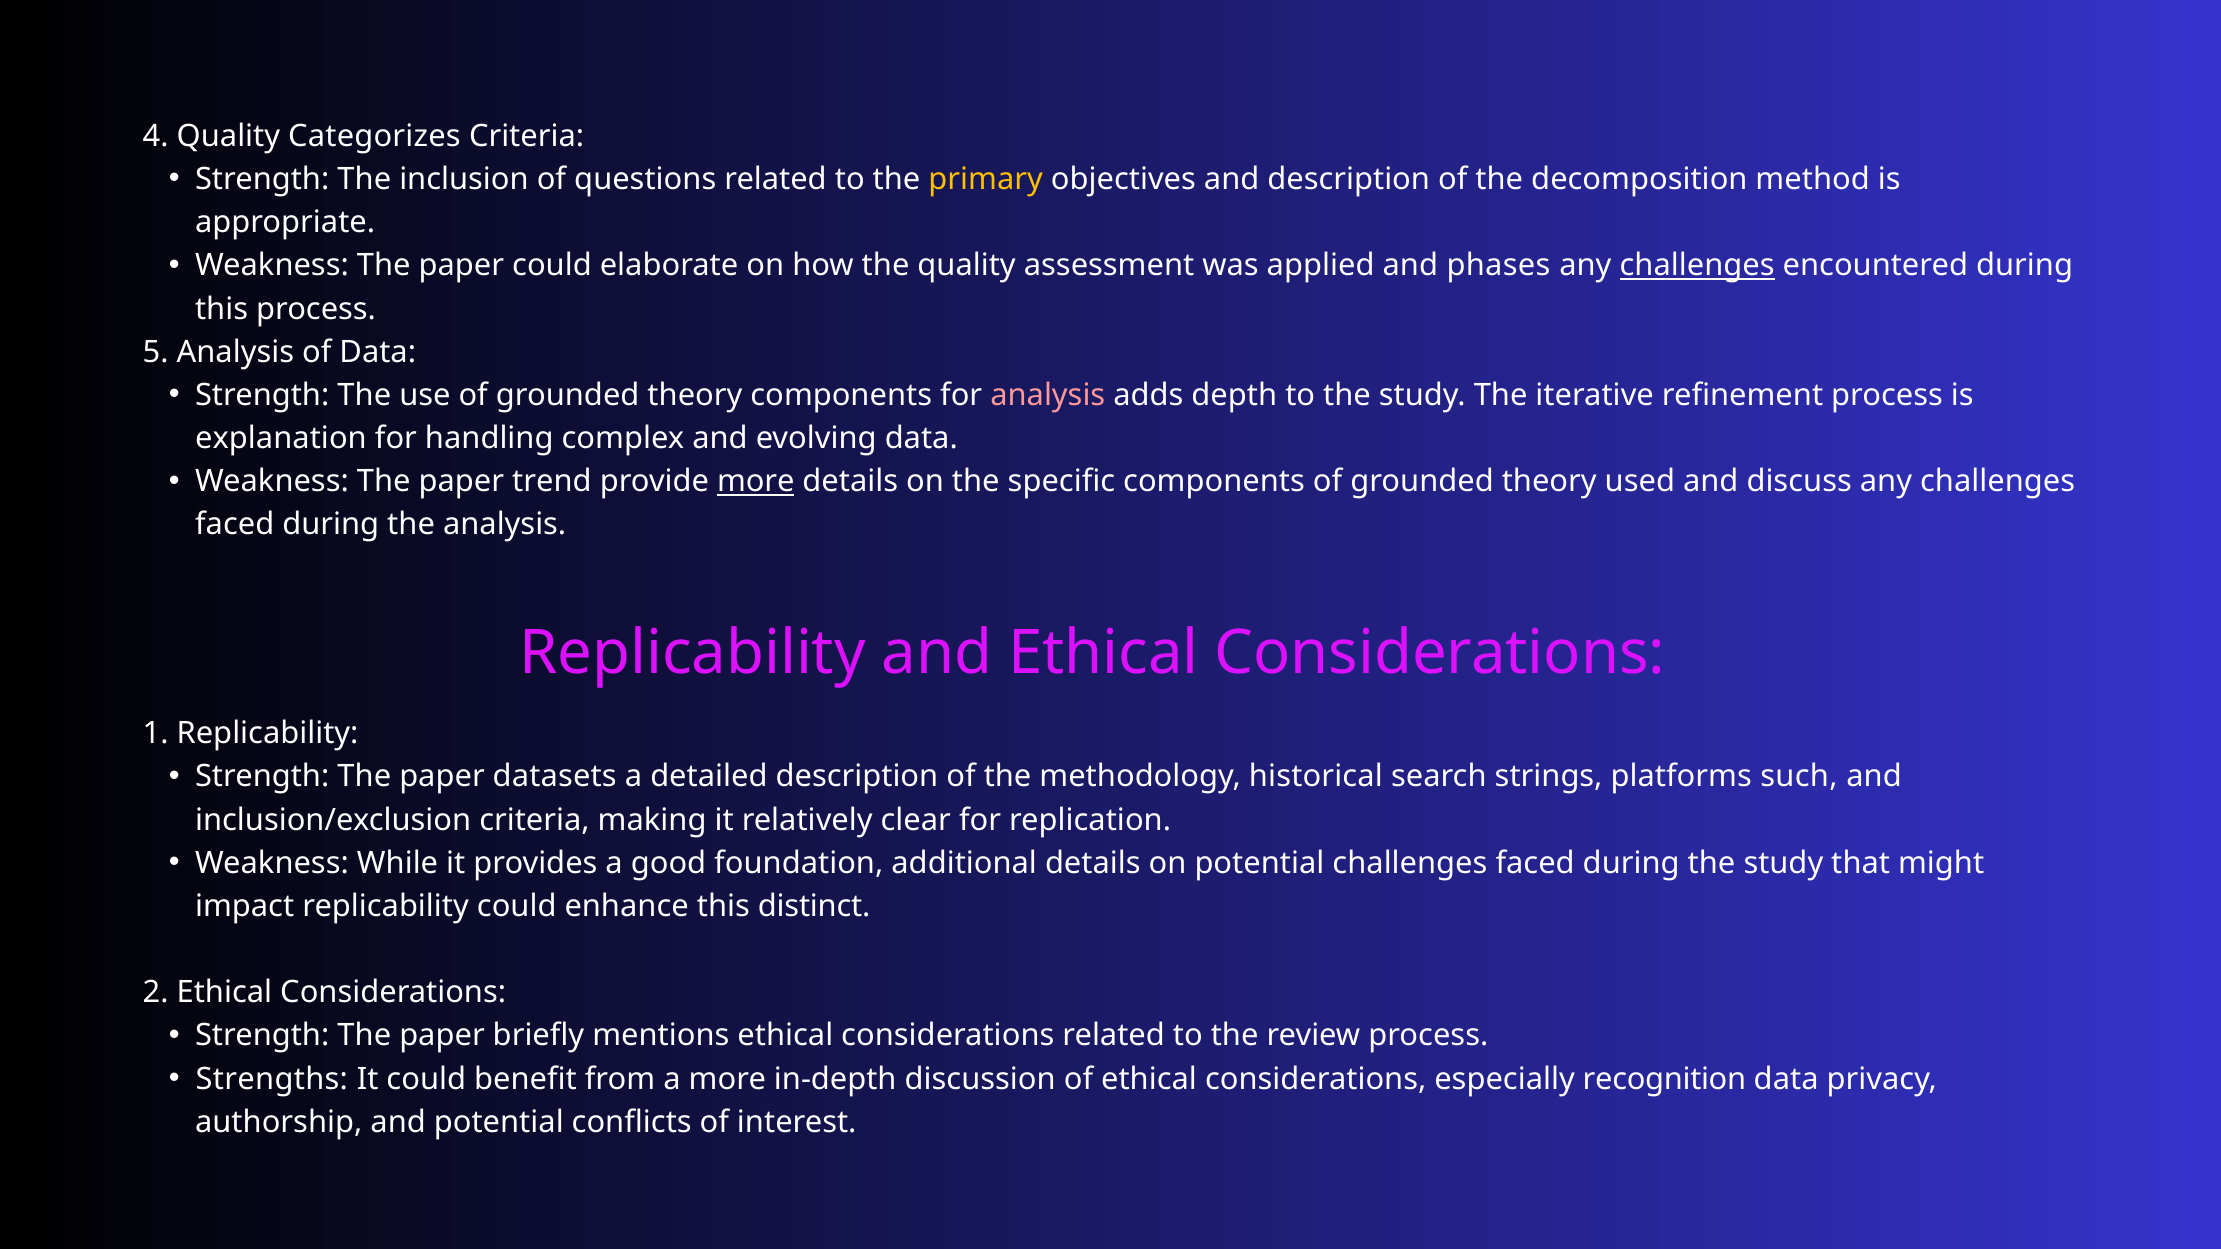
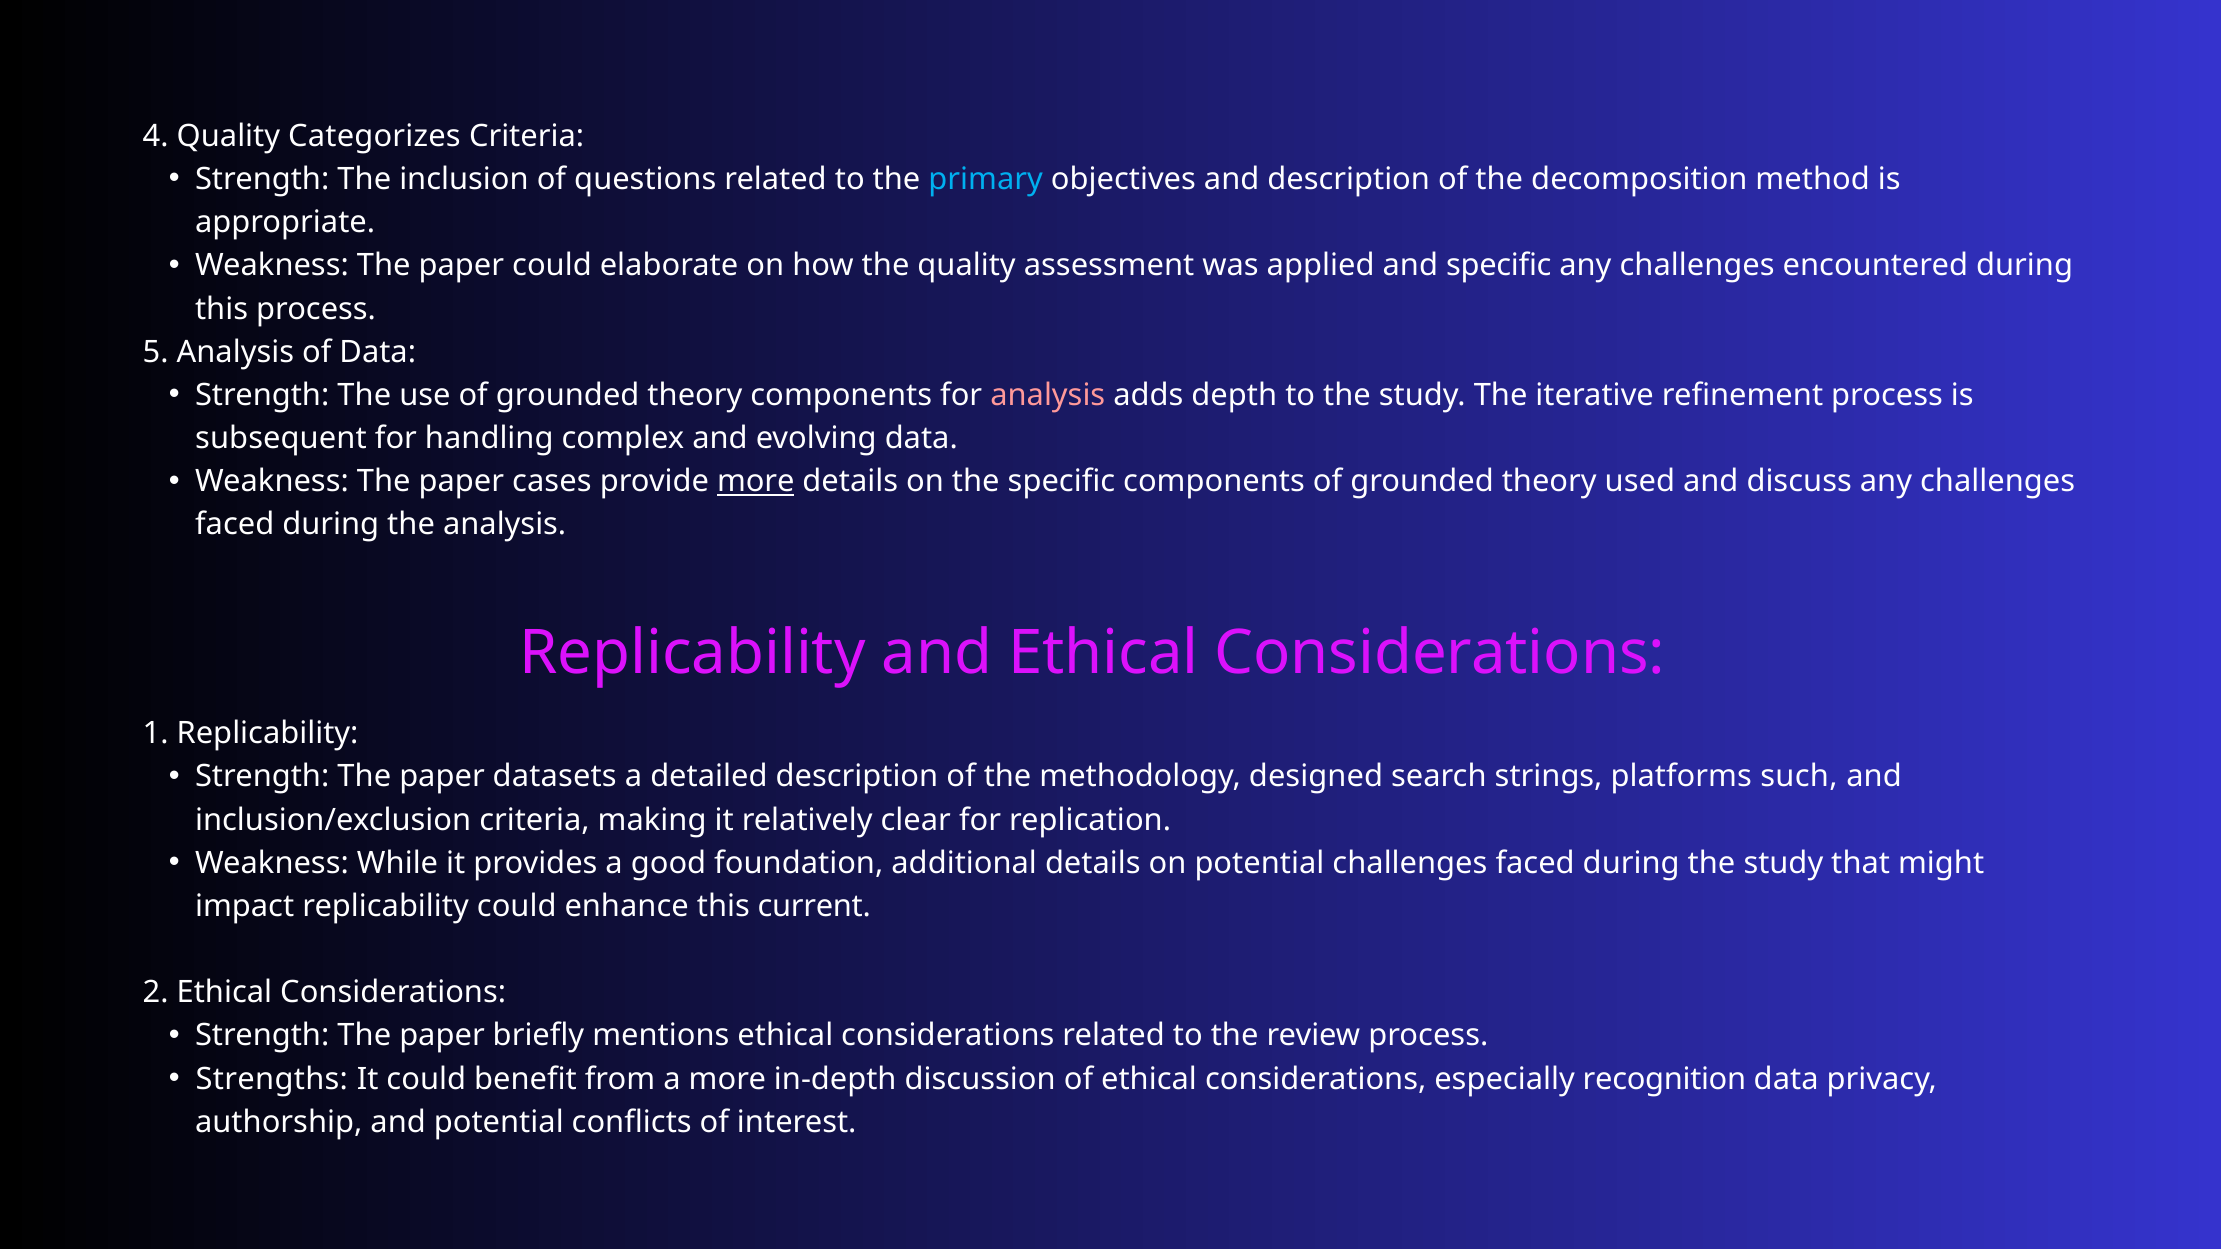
primary colour: yellow -> light blue
and phases: phases -> specific
challenges at (1697, 266) underline: present -> none
explanation: explanation -> subsequent
trend: trend -> cases
historical: historical -> designed
distinct: distinct -> current
